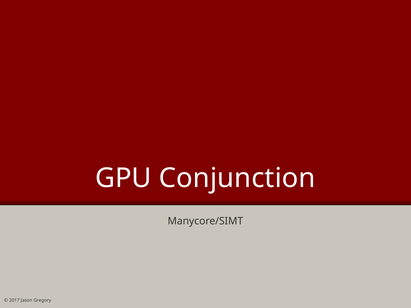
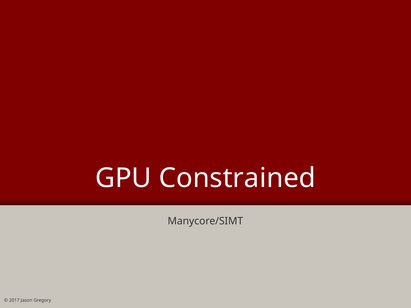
Conjunction: Conjunction -> Constrained
